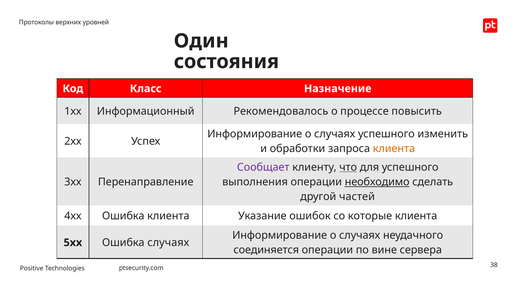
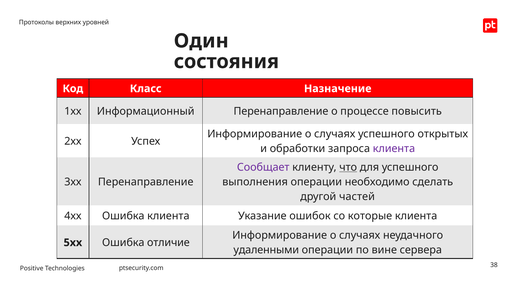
Информационный Рекомендовалось: Рекомендовалось -> Перенаправление
изменить: изменить -> открытых
клиента at (394, 149) colour: orange -> purple
необходимо underline: present -> none
Ошибка случаях: случаях -> отличие
соединяется: соединяется -> удаленными
